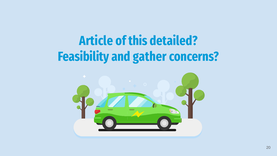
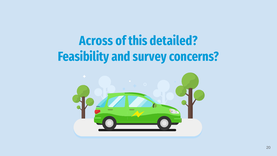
Article: Article -> Across
gather: gather -> survey
